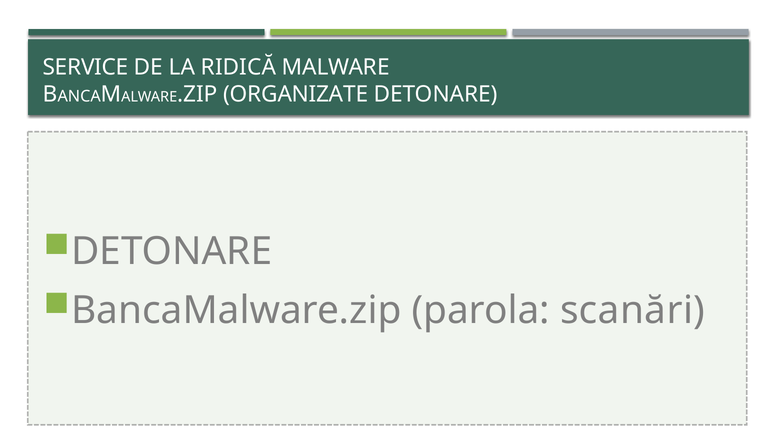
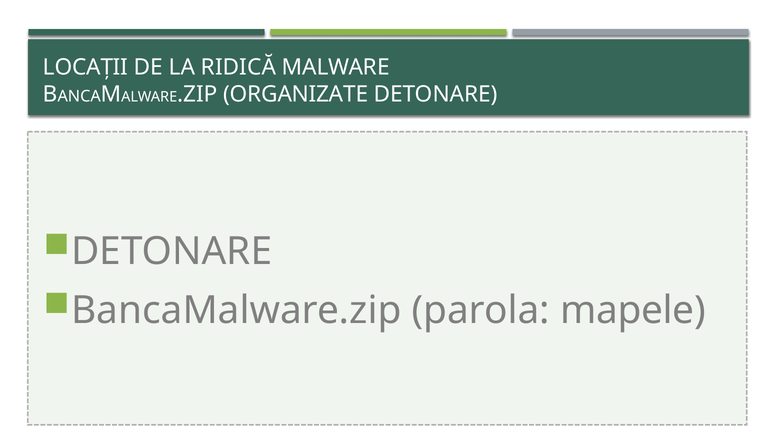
SERVICE: SERVICE -> LOCAȚII
scanări: scanări -> mapele
